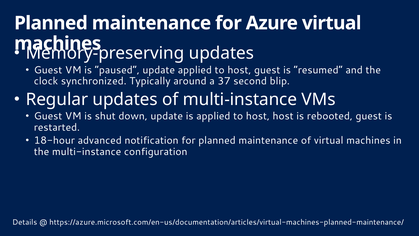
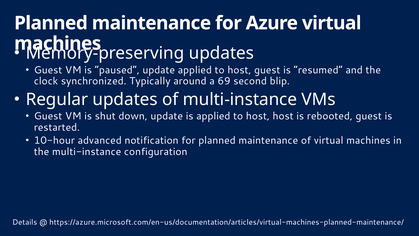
37: 37 -> 69
18-hour: 18-hour -> 10-hour
